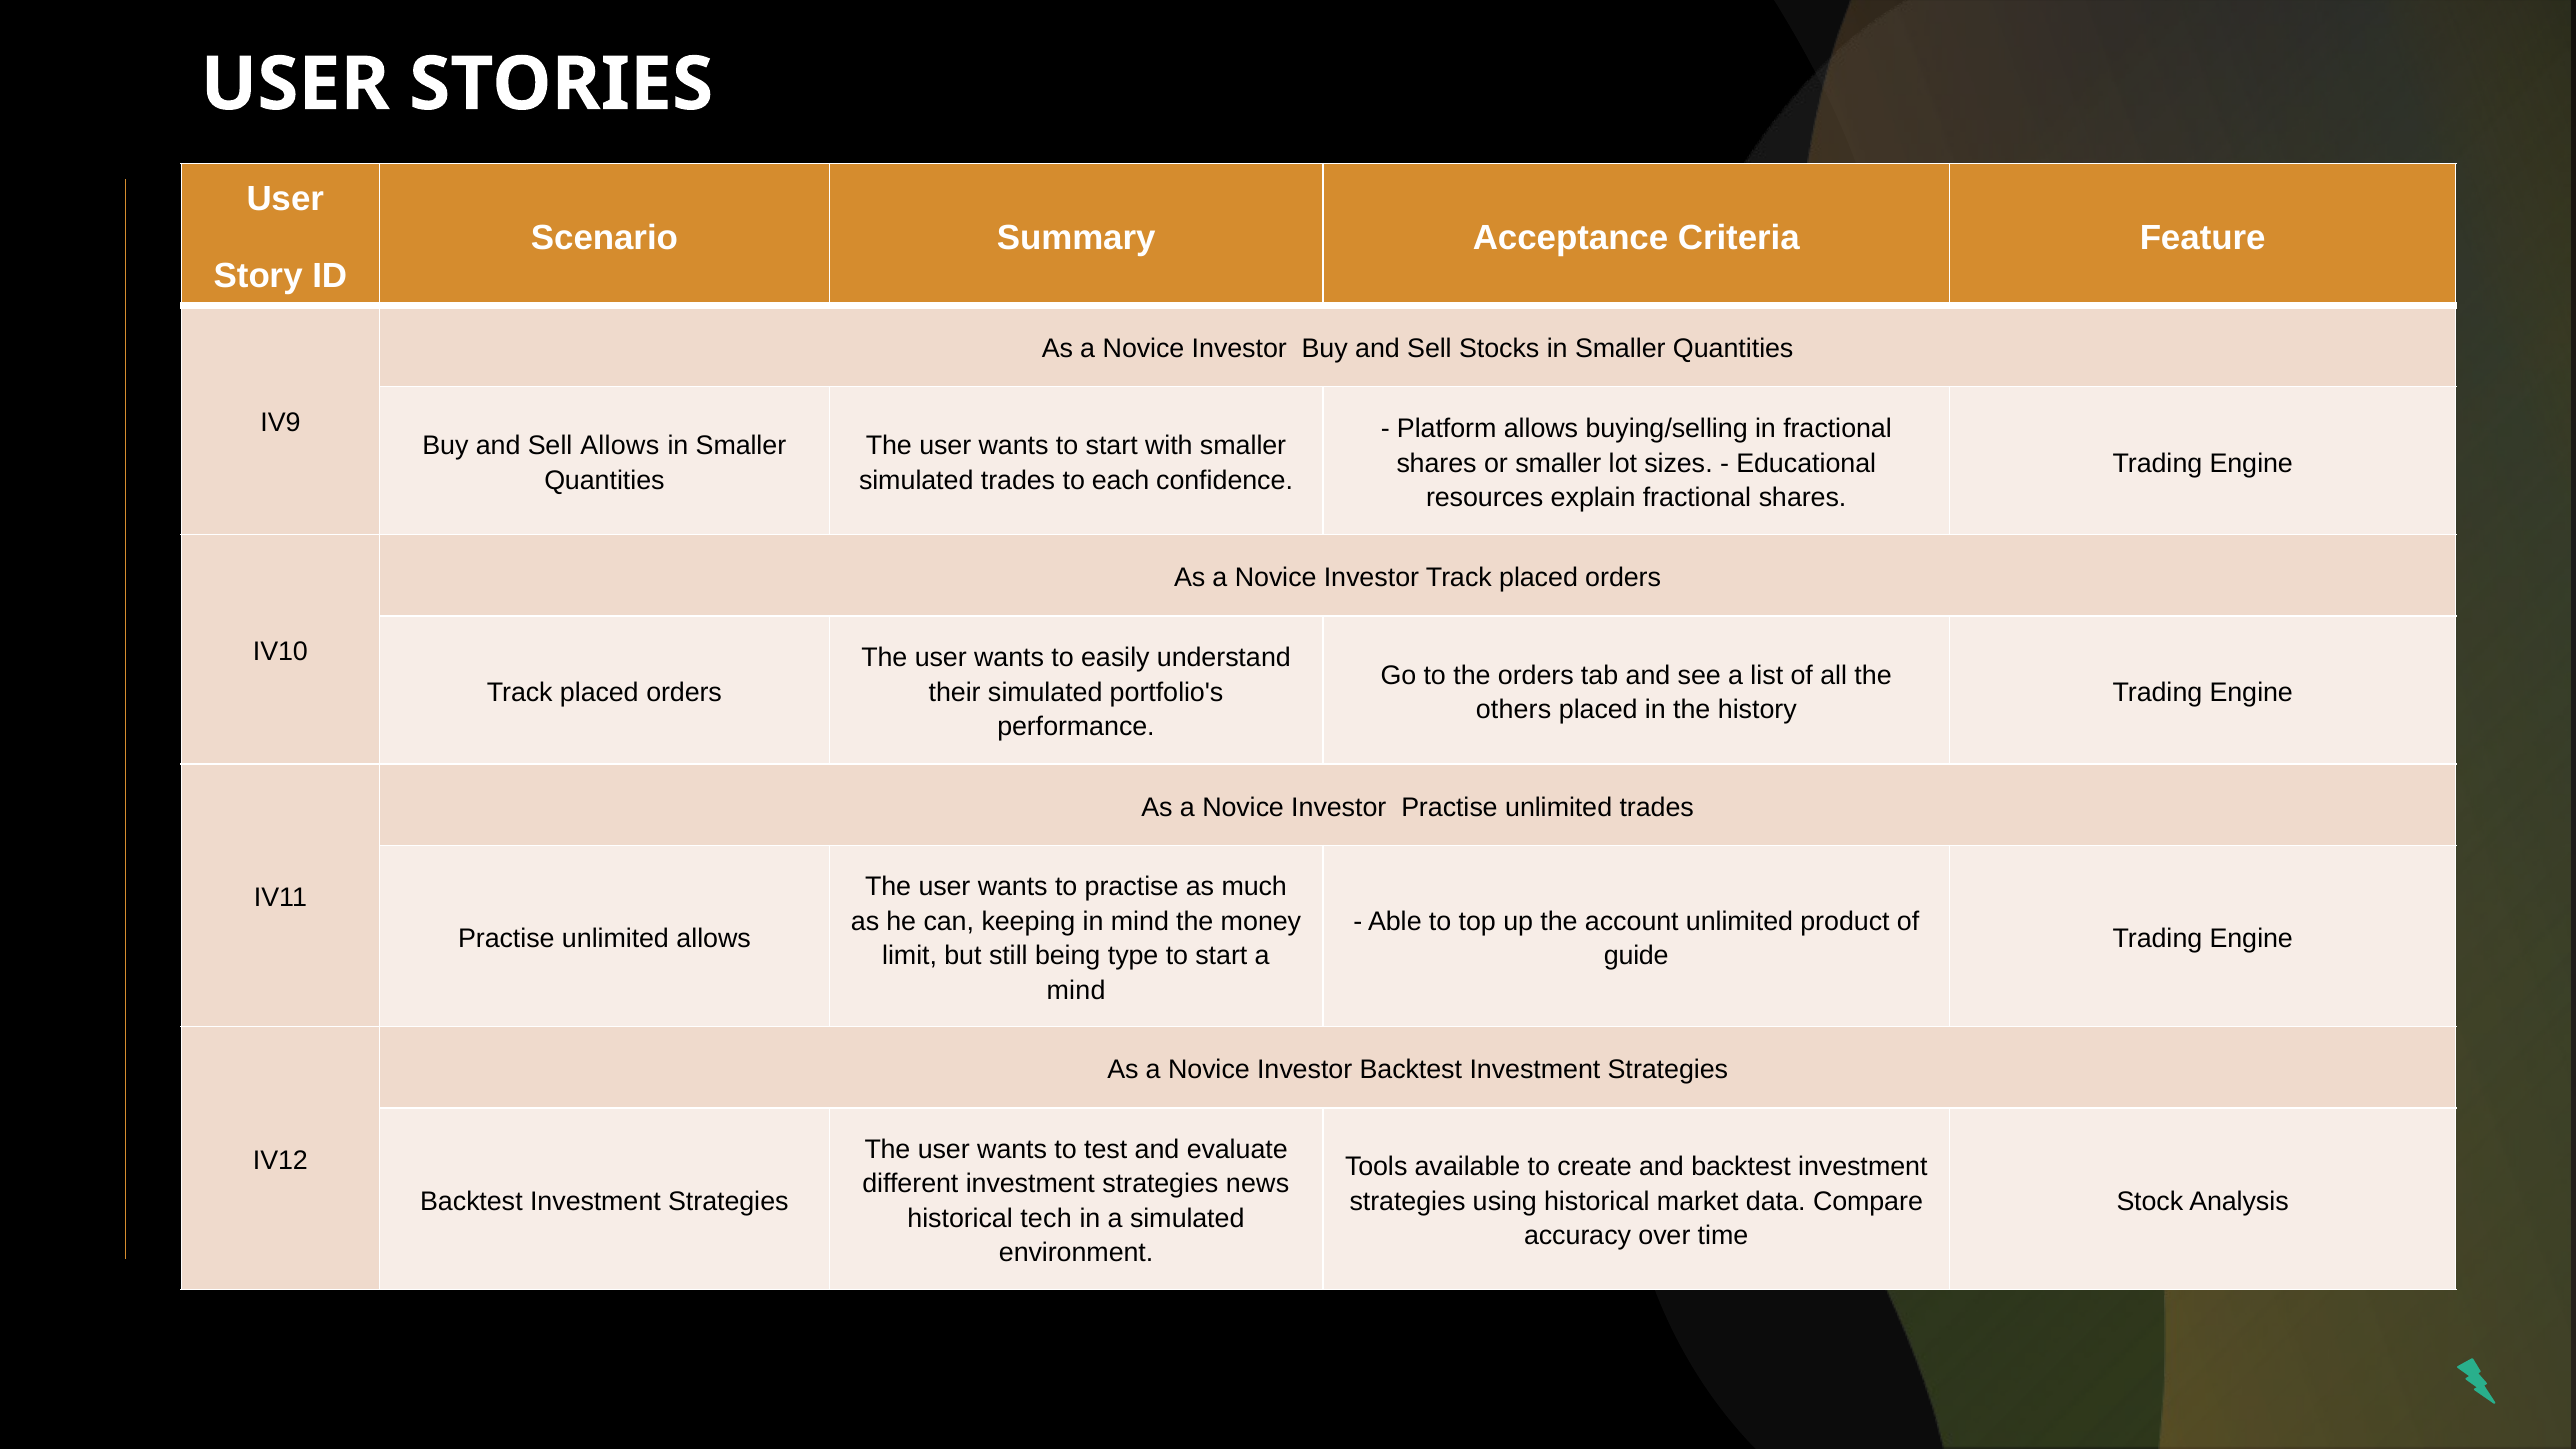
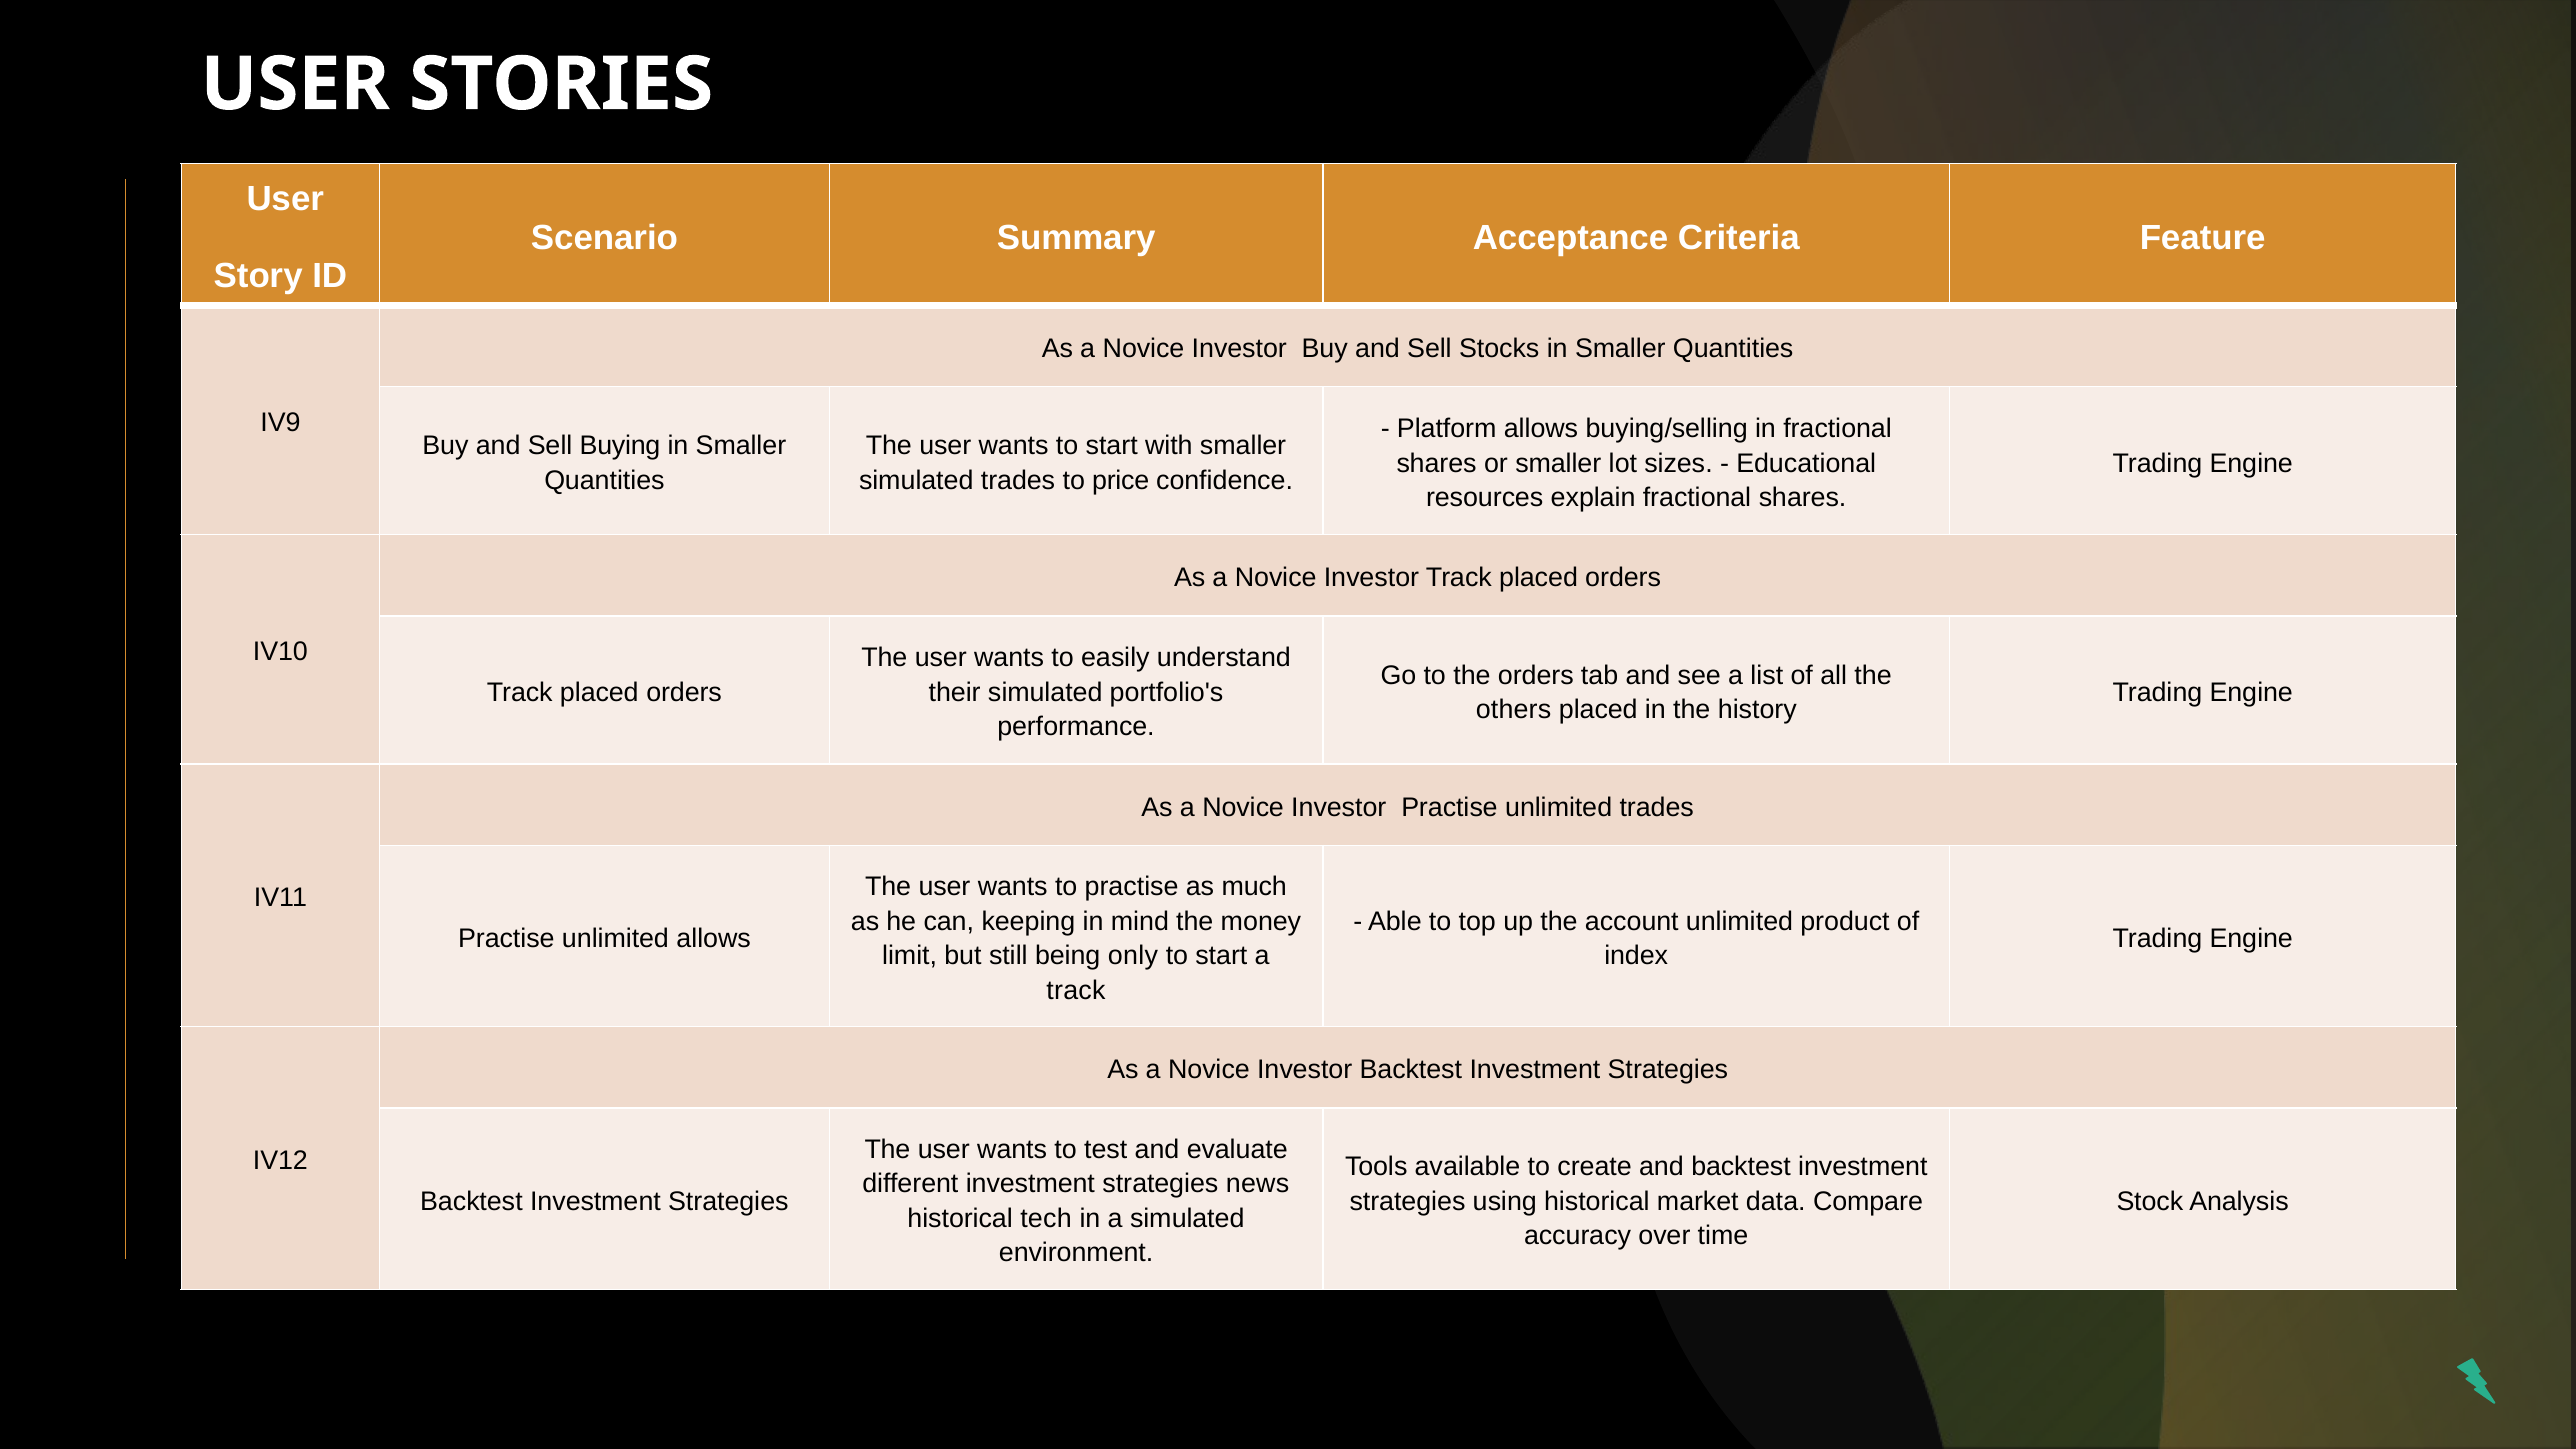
Sell Allows: Allows -> Buying
each: each -> price
type: type -> only
guide: guide -> index
mind at (1076, 990): mind -> track
